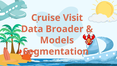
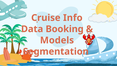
Visit: Visit -> Info
Broader: Broader -> Booking
